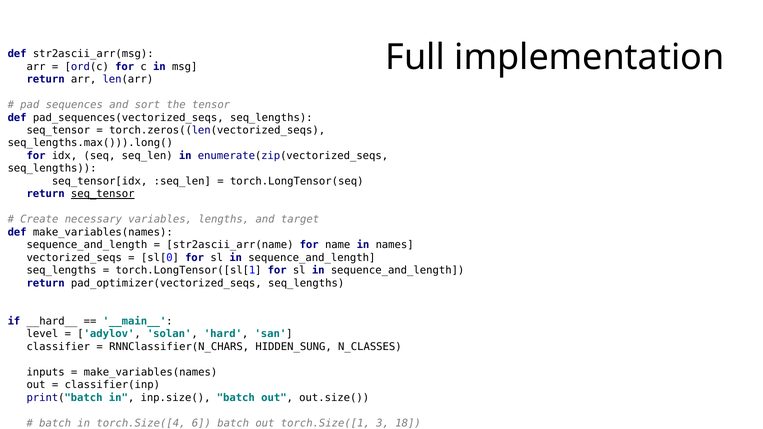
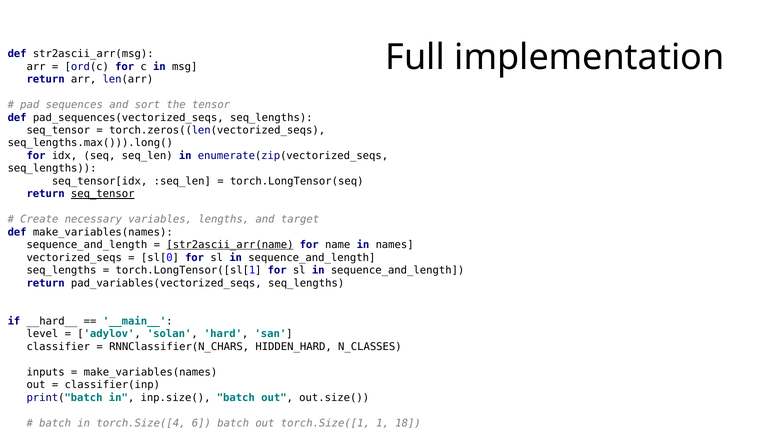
str2ascii_arr(name underline: none -> present
pad_optimizer(vectorized_seqs: pad_optimizer(vectorized_seqs -> pad_variables(vectorized_seqs
HIDDEN_SUNG: HIDDEN_SUNG -> HIDDEN_HARD
3: 3 -> 1
